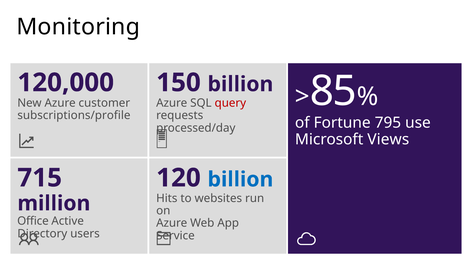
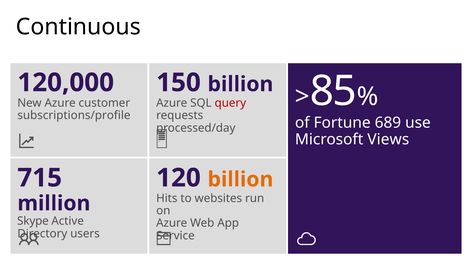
Monitoring: Monitoring -> Continuous
795: 795 -> 689
billion at (240, 180) colour: blue -> orange
Office: Office -> Skype
